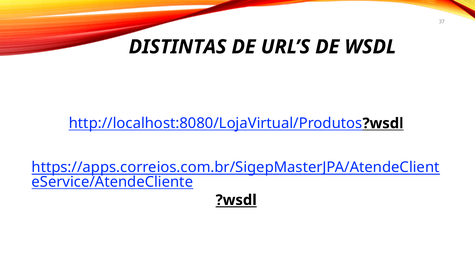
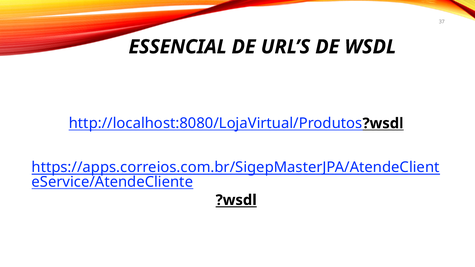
DISTINTAS: DISTINTAS -> ESSENCIAL
